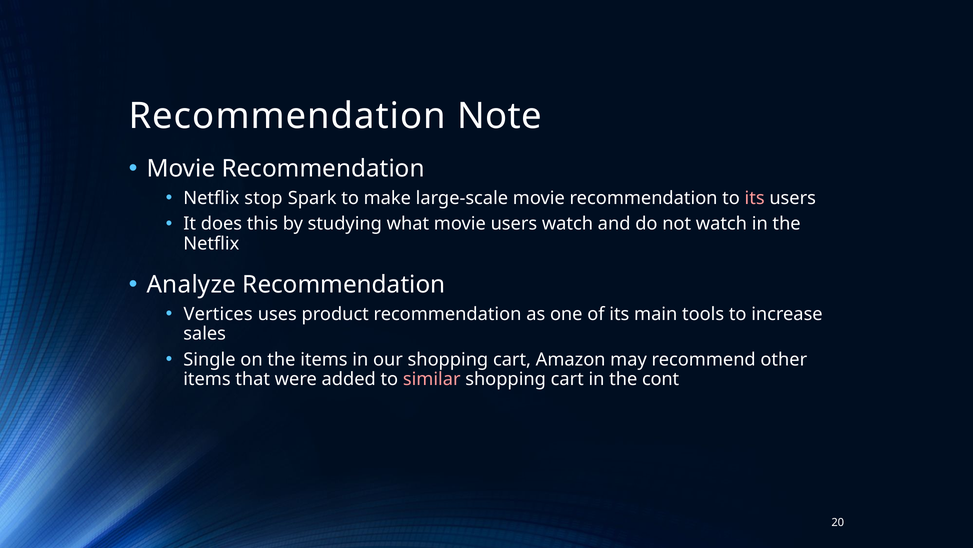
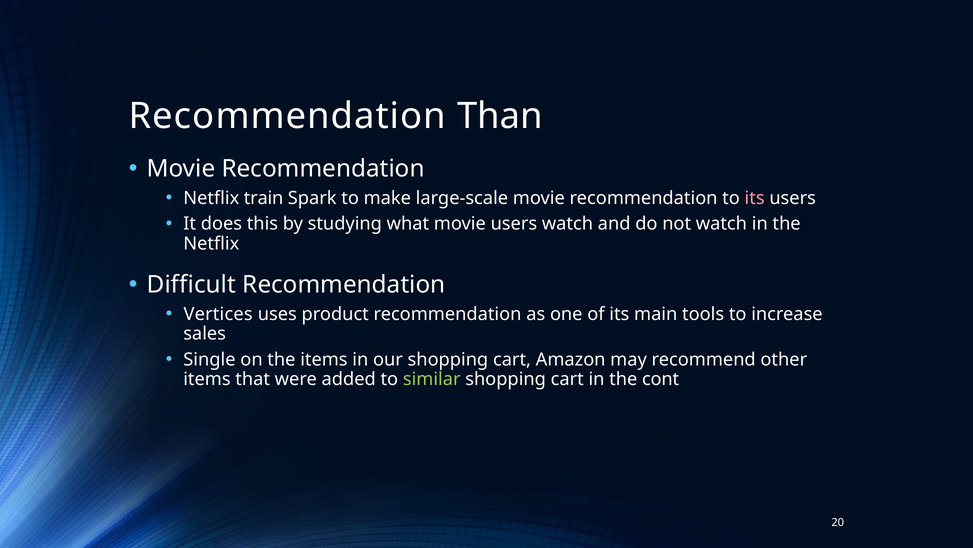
Note: Note -> Than
stop: stop -> train
Analyze: Analyze -> Difficult
similar colour: pink -> light green
